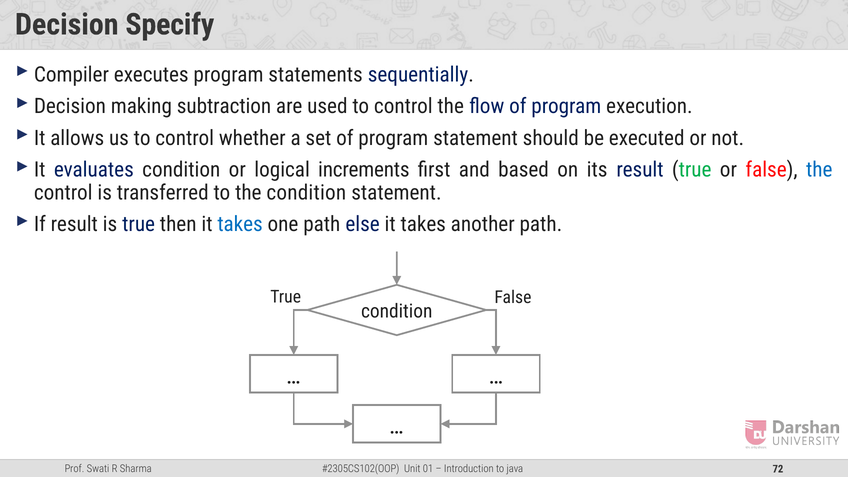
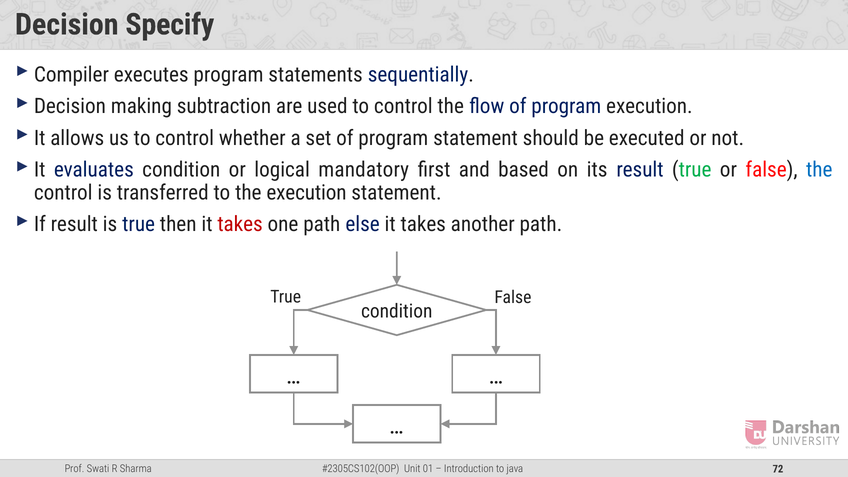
increments: increments -> mandatory
the condition: condition -> execution
takes at (240, 224) colour: blue -> red
